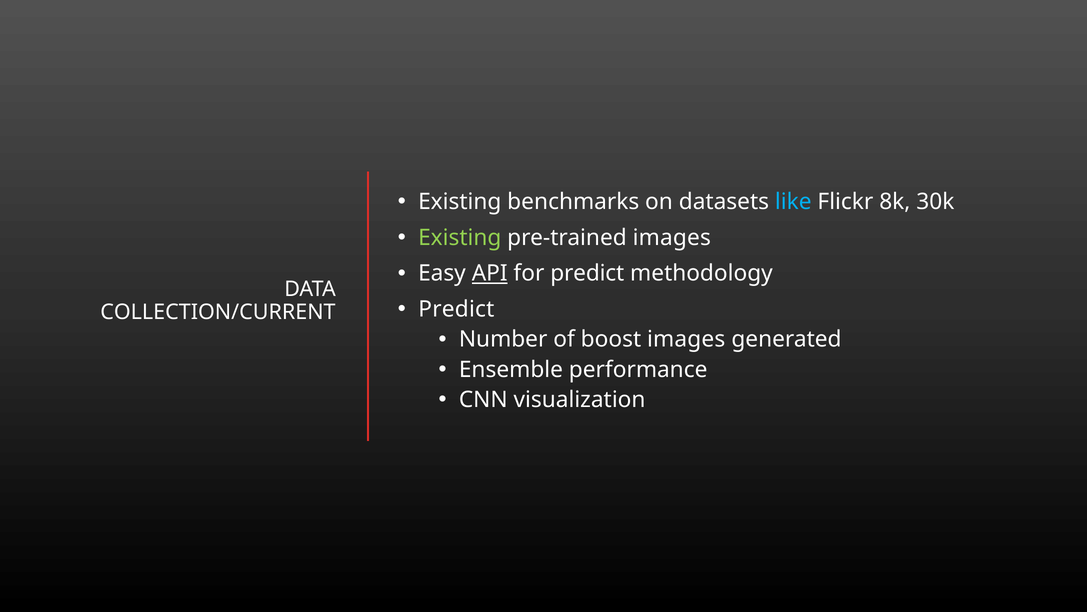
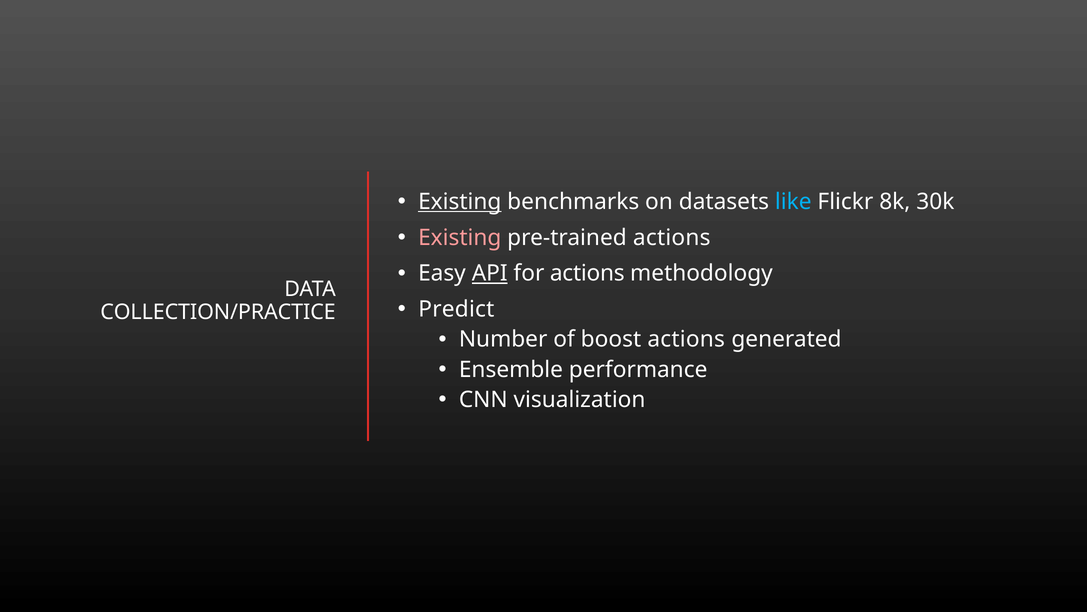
Existing at (460, 202) underline: none -> present
Existing at (460, 237) colour: light green -> pink
pre-trained images: images -> actions
for predict: predict -> actions
COLLECTION/CURRENT: COLLECTION/CURRENT -> COLLECTION/PRACTICE
boost images: images -> actions
